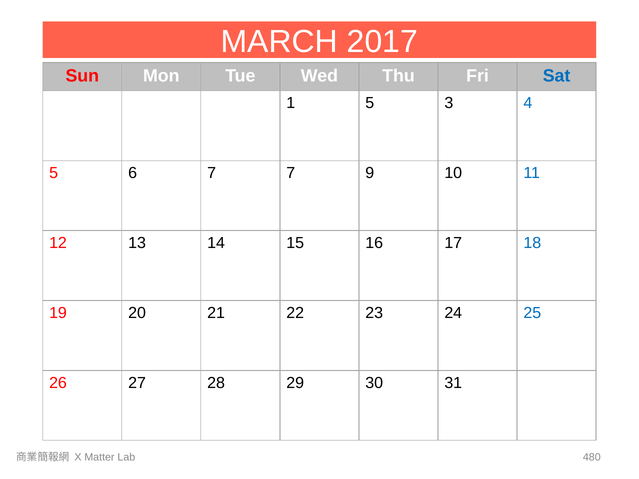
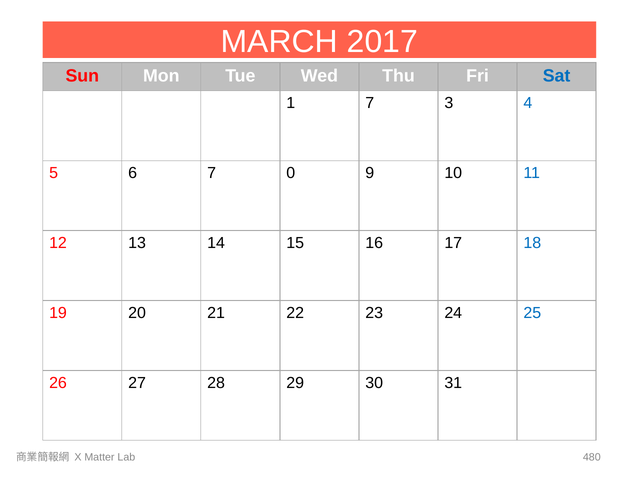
1 5: 5 -> 7
7 7: 7 -> 0
